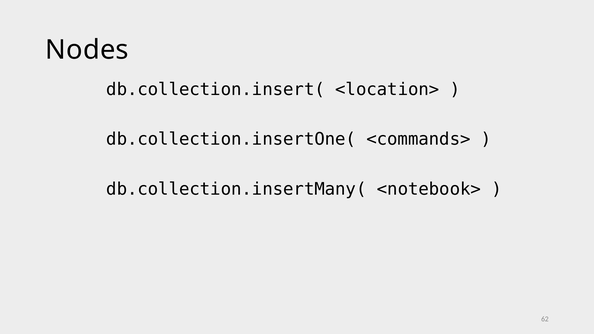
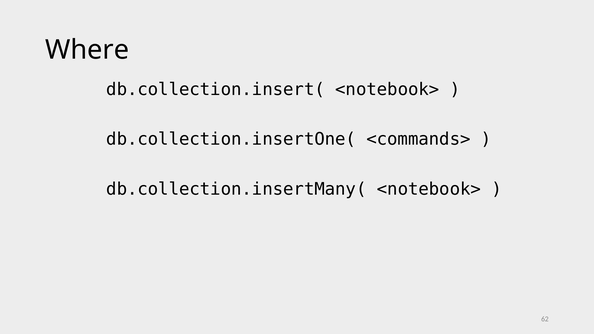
Nodes: Nodes -> Where
db.collection.insert( <location>: <location> -> <notebook>
